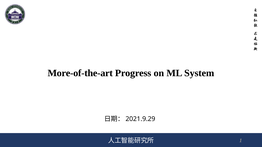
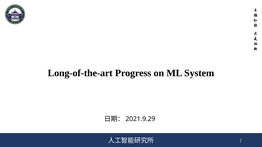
More-of-the-art: More-of-the-art -> Long-of-the-art
